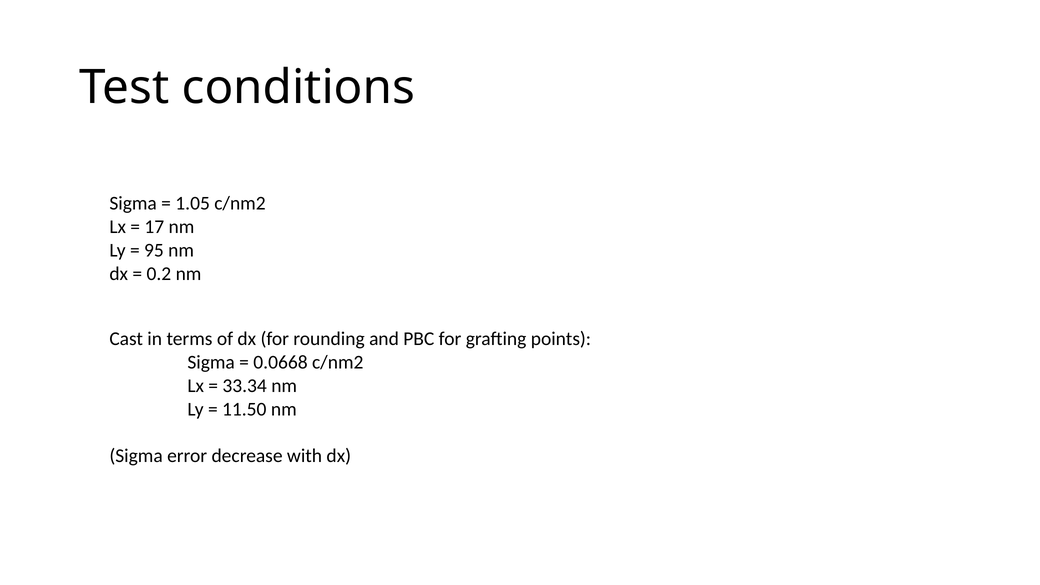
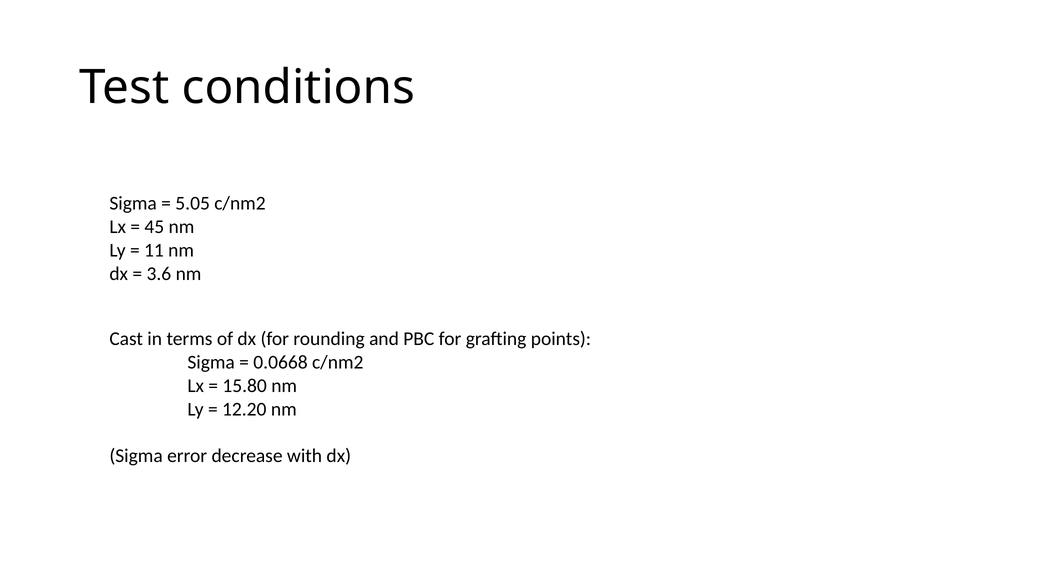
1.05: 1.05 -> 5.05
17: 17 -> 45
95: 95 -> 11
0.2: 0.2 -> 3.6
33.34: 33.34 -> 15.80
11.50: 11.50 -> 12.20
